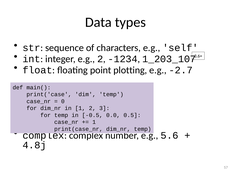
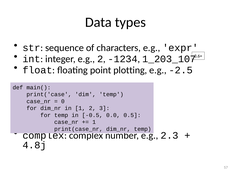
self: self -> expr
-2.7: -2.7 -> -2.5
5.6: 5.6 -> 2.3
